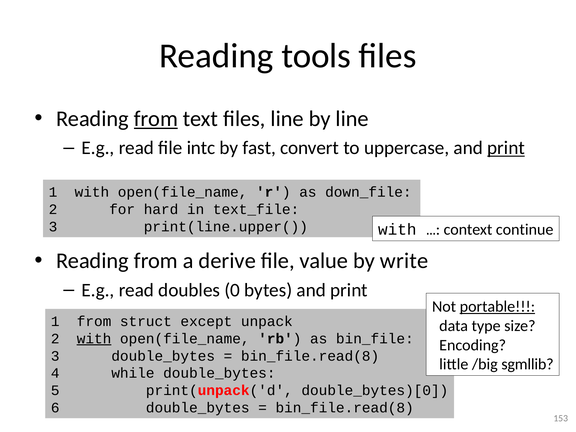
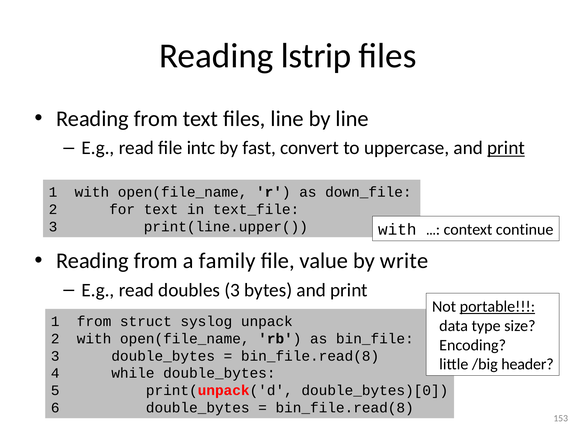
tools: tools -> lstrip
from at (156, 119) underline: present -> none
for hard: hard -> text
derive: derive -> family
doubles 0: 0 -> 3
except: except -> syslog
with at (94, 339) underline: present -> none
sgmllib: sgmllib -> header
